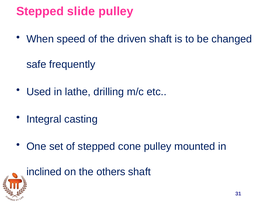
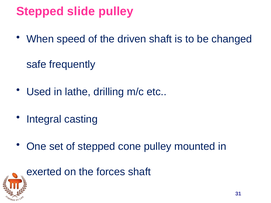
inclined: inclined -> exerted
others: others -> forces
